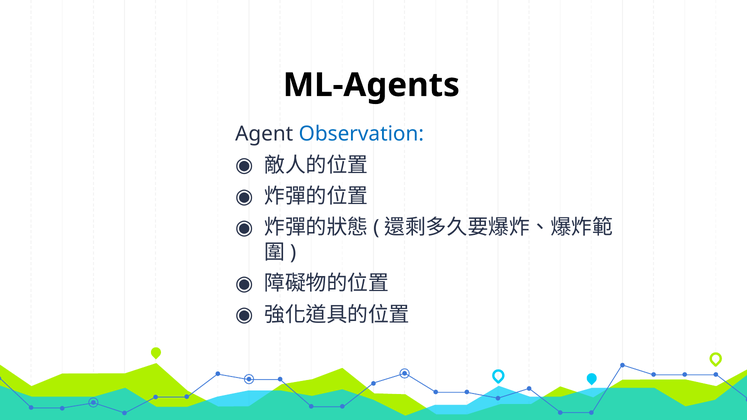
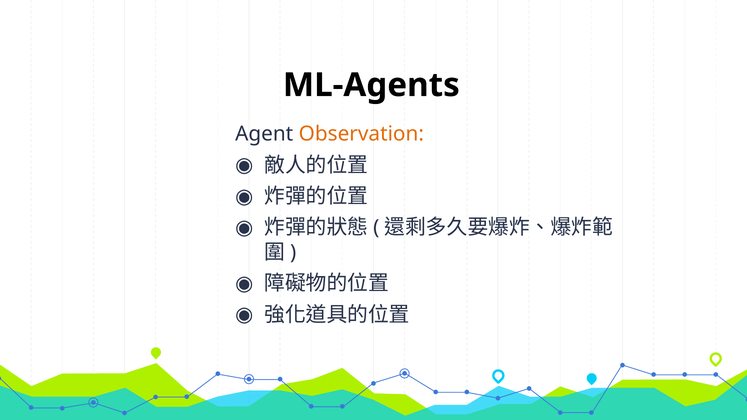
Observation colour: blue -> orange
